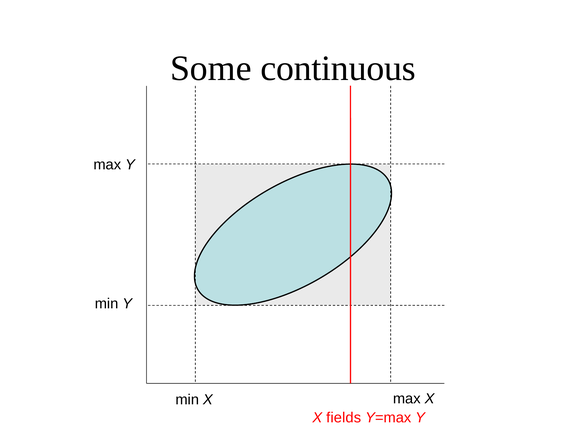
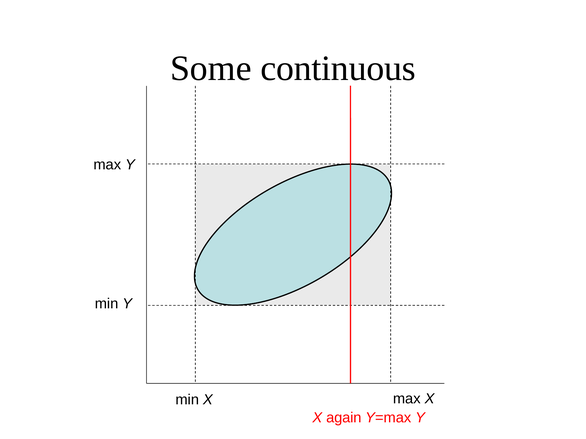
fields: fields -> again
